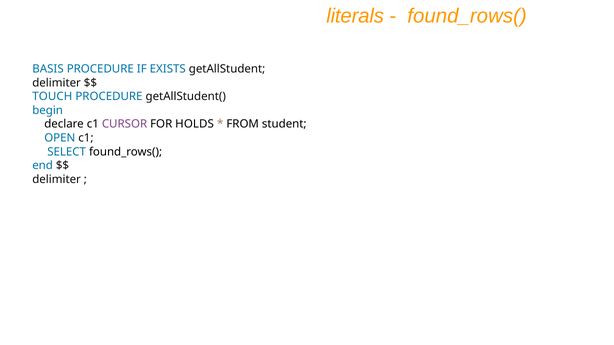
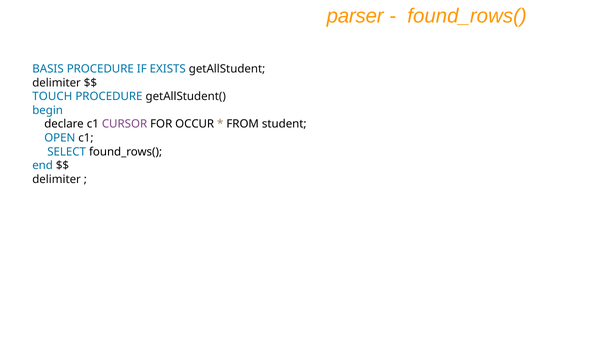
literals: literals -> parser
HOLDS: HOLDS -> OCCUR
